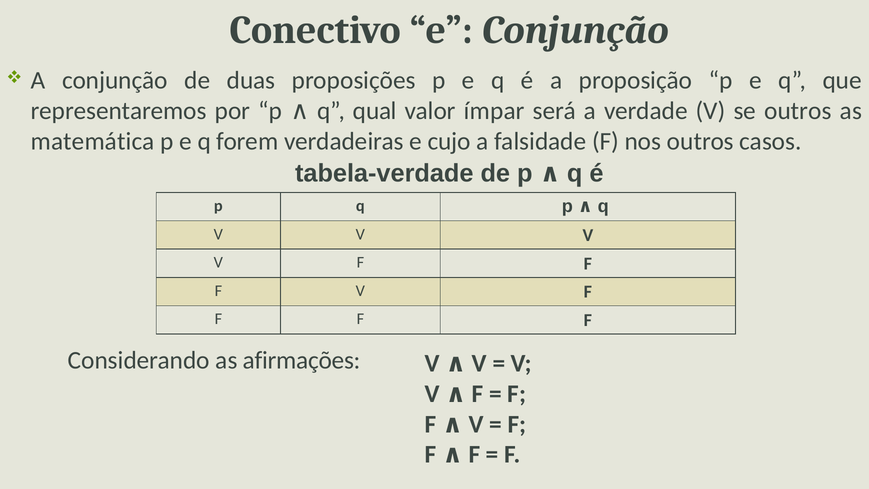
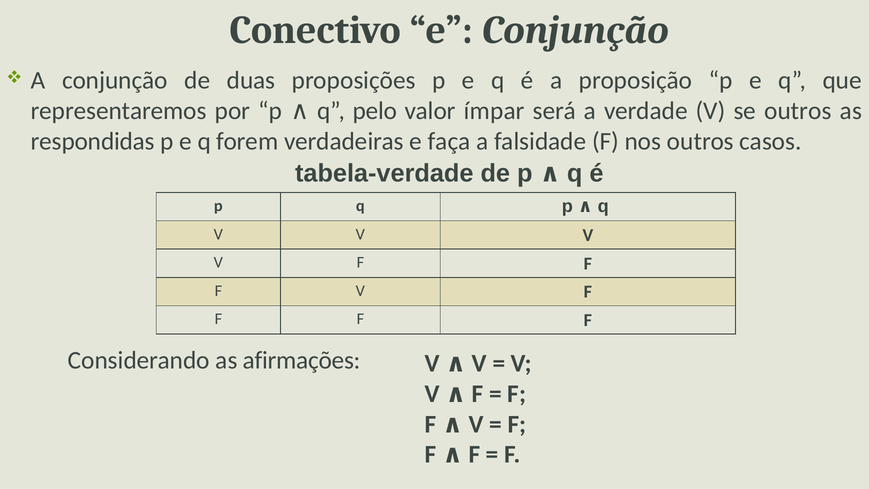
qual: qual -> pelo
matemática: matemática -> respondidas
cujo: cujo -> faça
